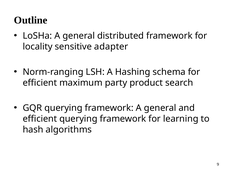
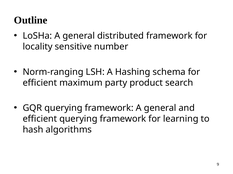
adapter: adapter -> number
